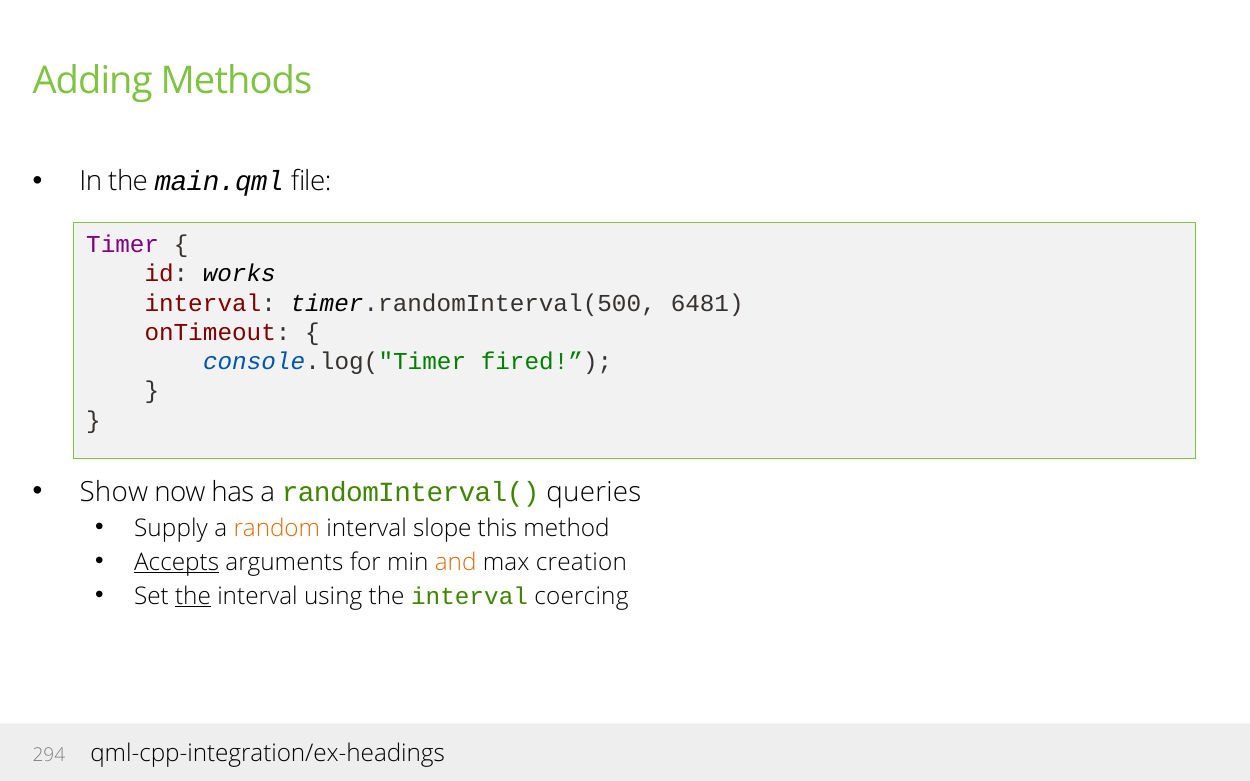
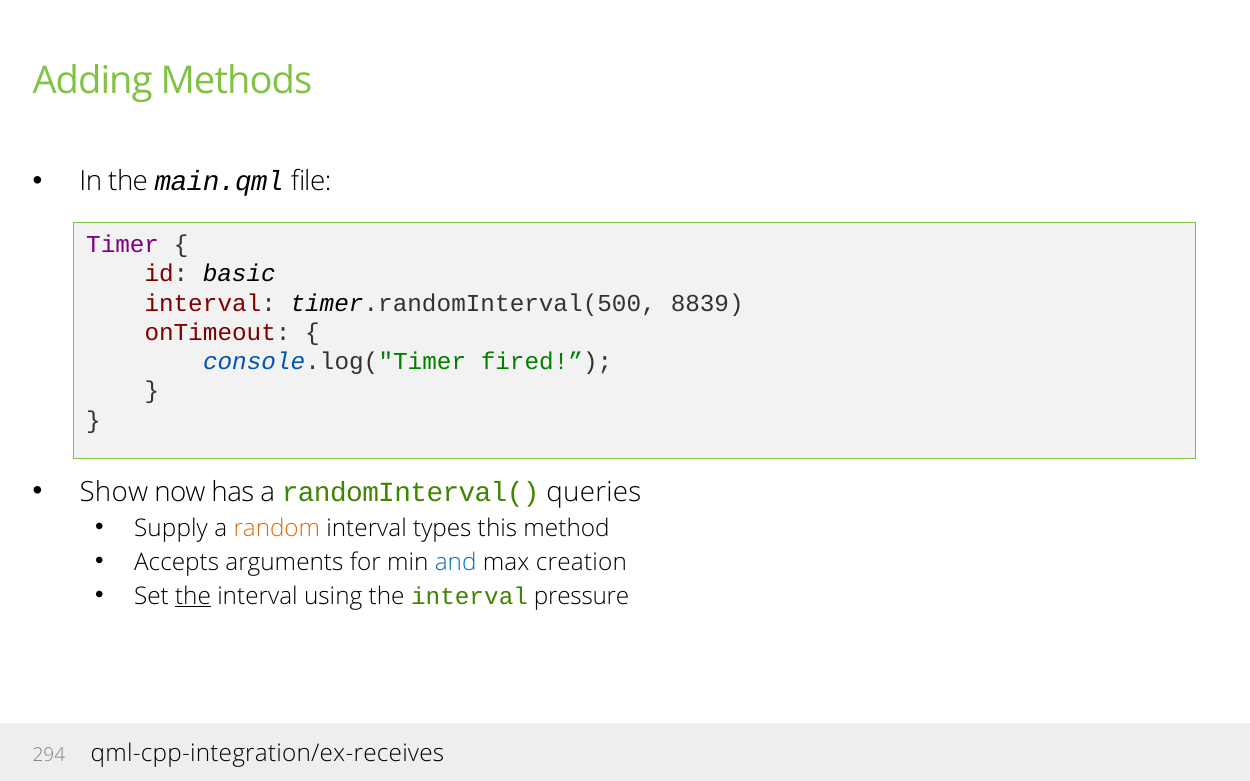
works: works -> basic
6481: 6481 -> 8839
slope: slope -> types
Accepts underline: present -> none
and colour: orange -> blue
coercing: coercing -> pressure
qml-cpp-integration/ex-headings: qml-cpp-integration/ex-headings -> qml-cpp-integration/ex-receives
